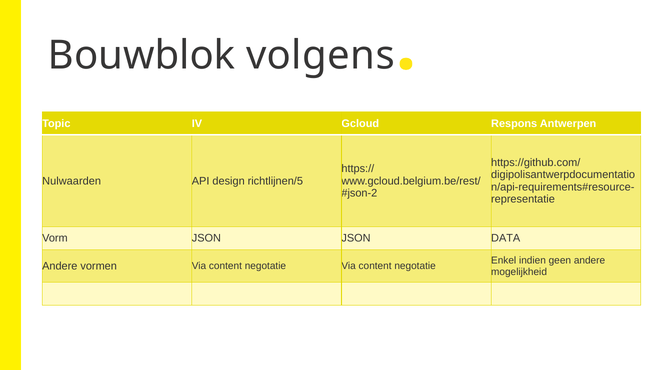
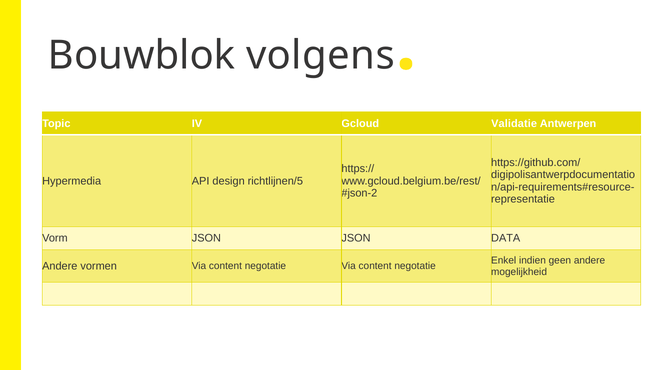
Respons: Respons -> Validatie
Nulwaarden: Nulwaarden -> Hypermedia
